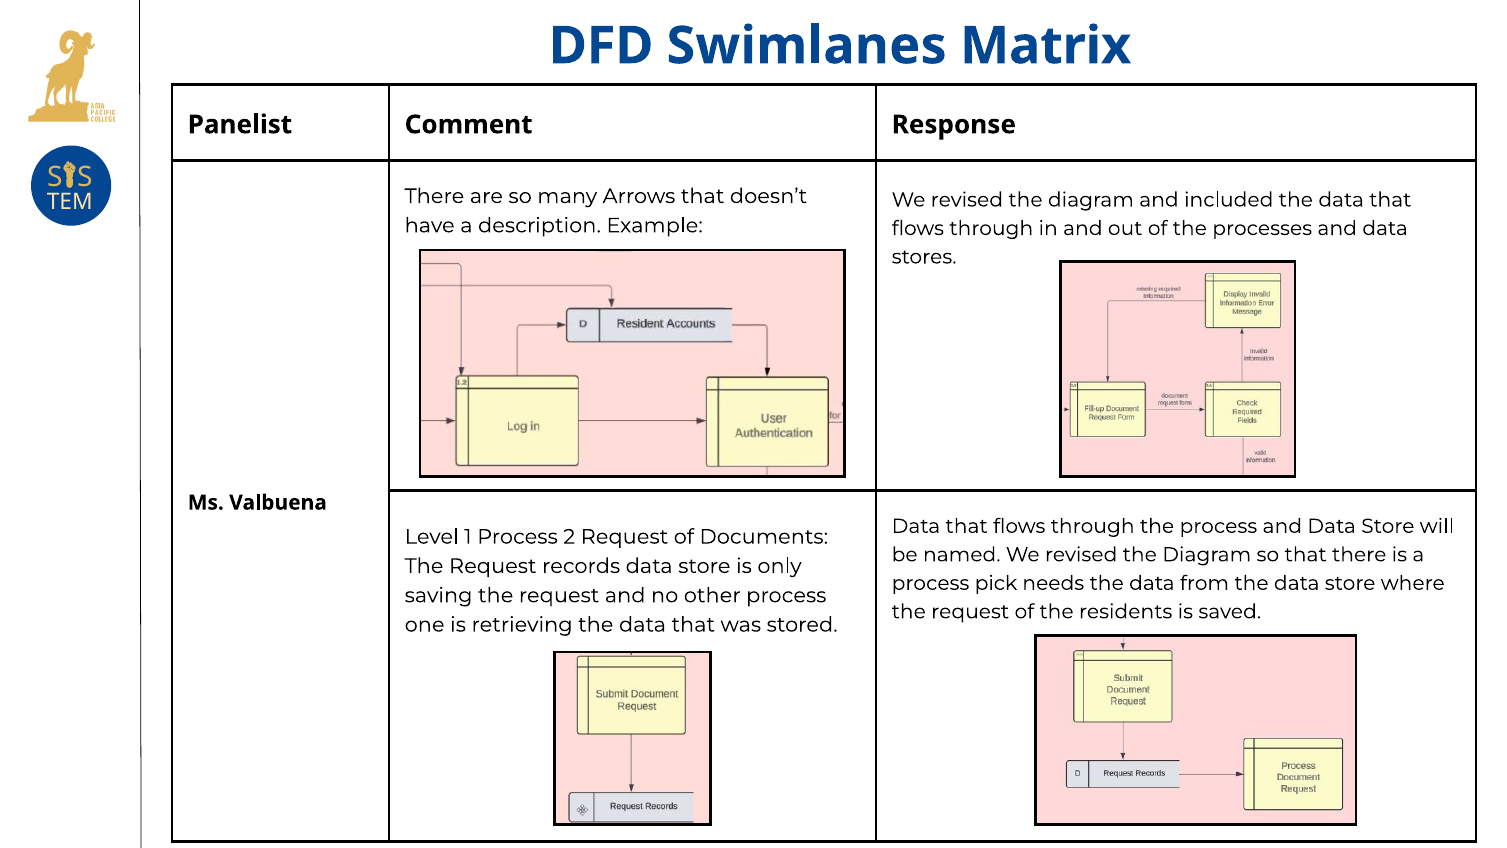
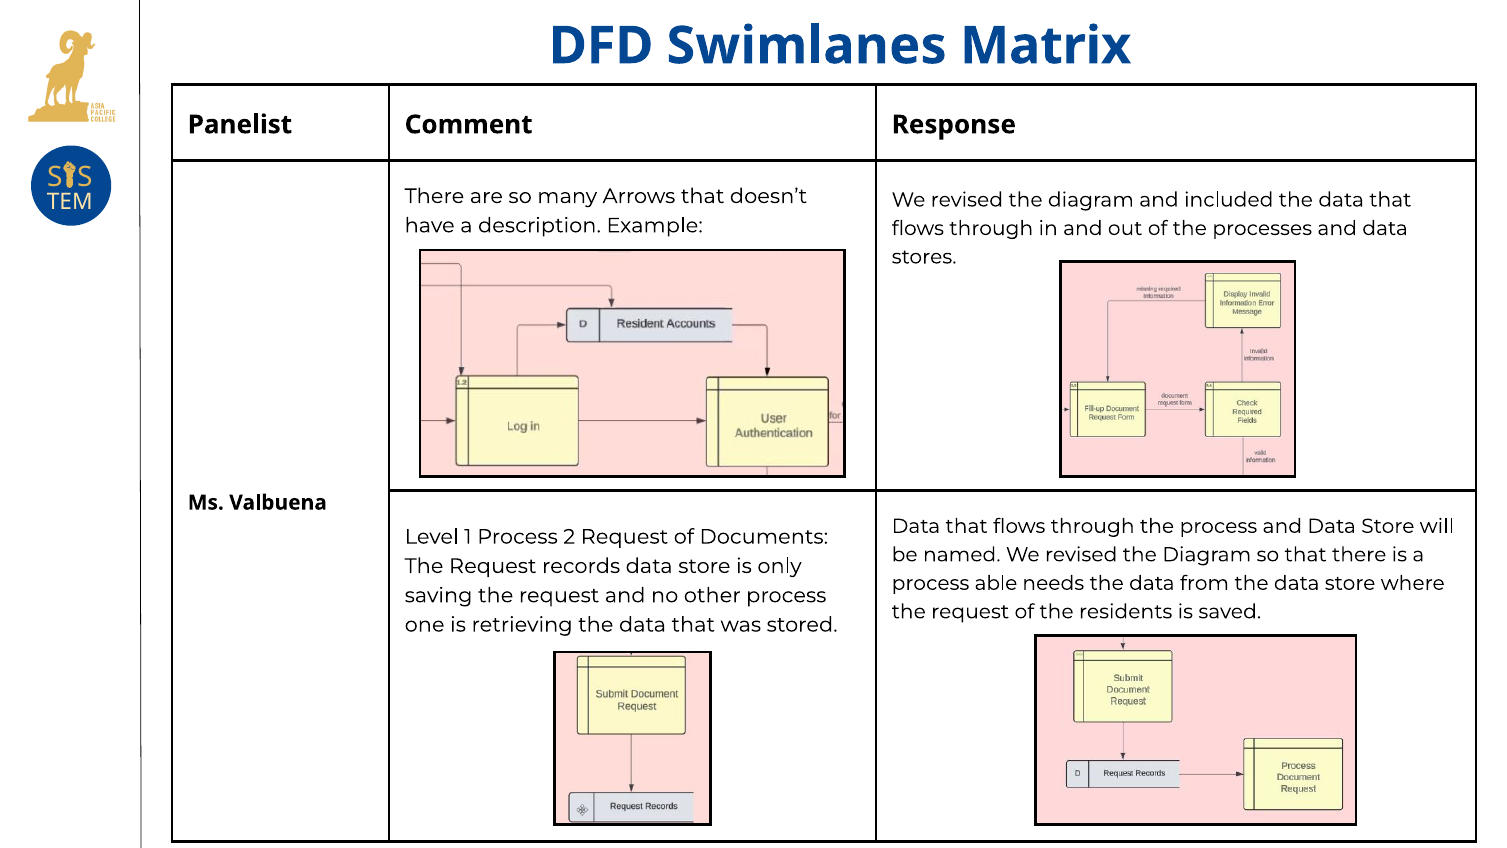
pick: pick -> able
